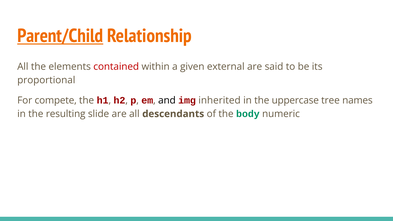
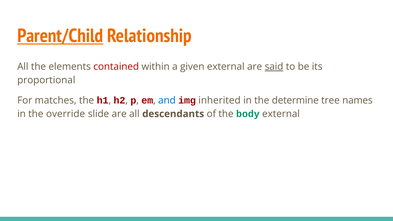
said underline: none -> present
compete: compete -> matches
and colour: black -> blue
uppercase: uppercase -> determine
resulting: resulting -> override
body numeric: numeric -> external
